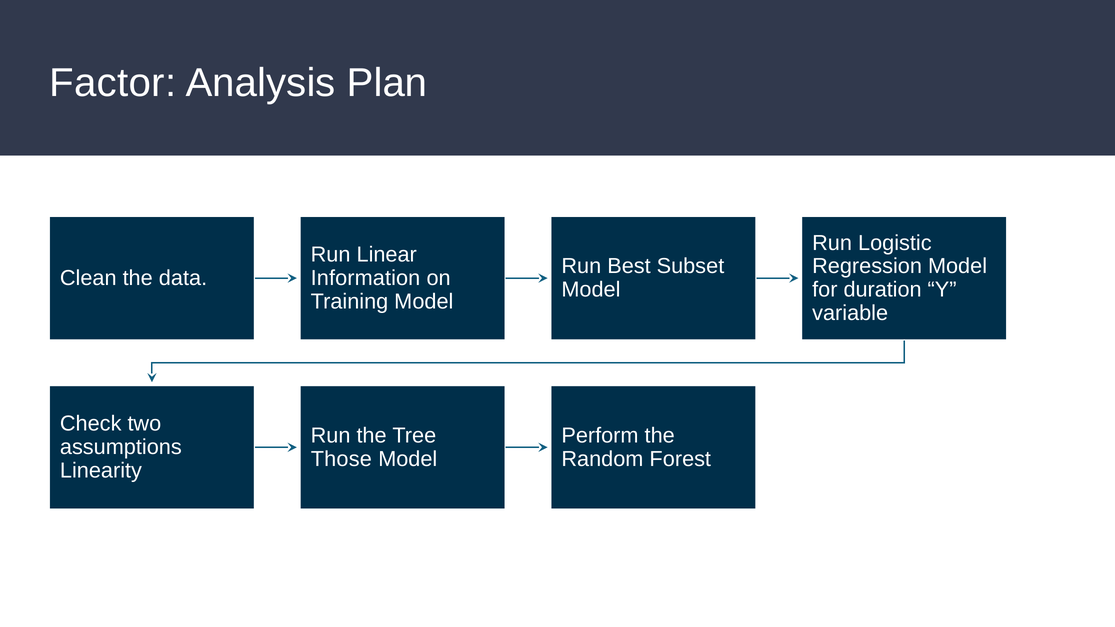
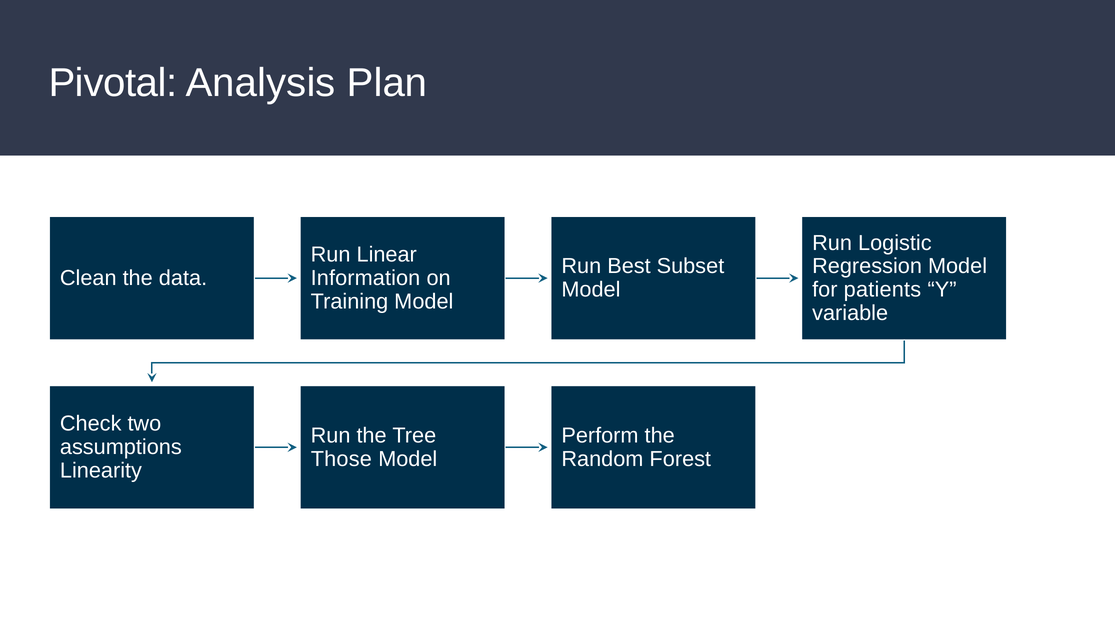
Factor: Factor -> Pivotal
duration: duration -> patients
